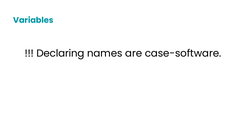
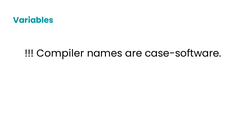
Declaring: Declaring -> Compiler
